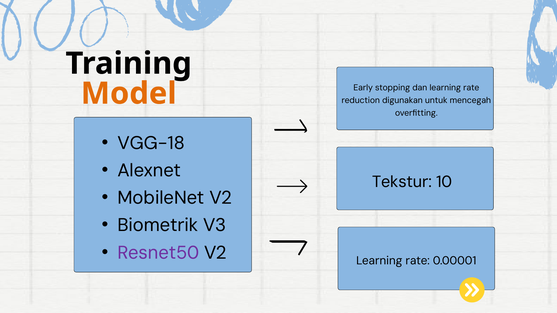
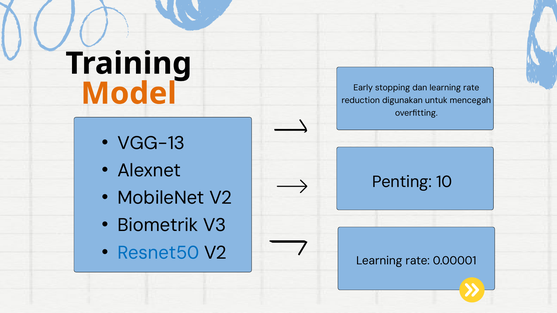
VGG-18: VGG-18 -> VGG-13
Tekstur: Tekstur -> Penting
Resnet50 colour: purple -> blue
